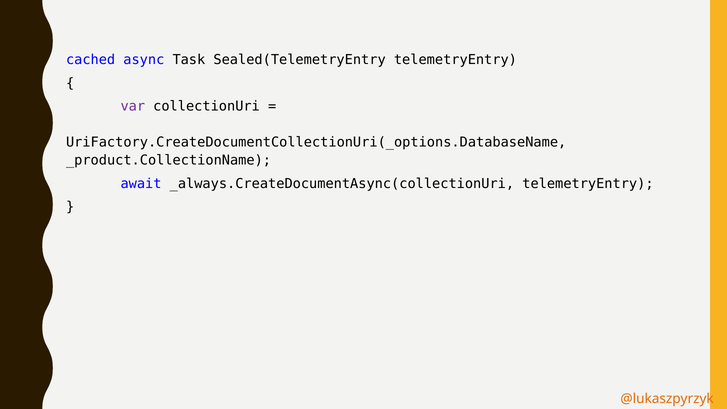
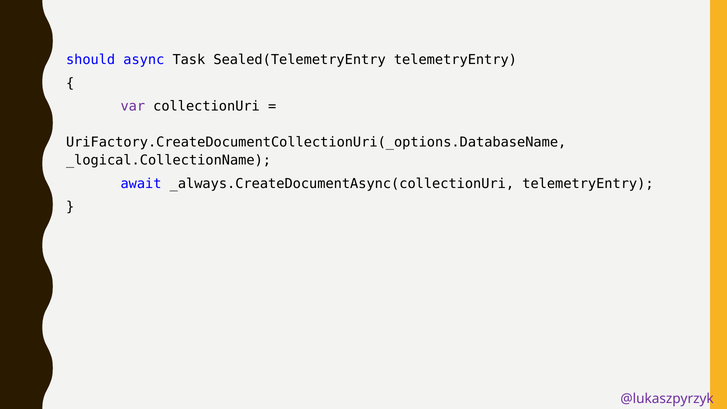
cached: cached -> should
_product.CollectionName: _product.CollectionName -> _logical.CollectionName
@lukaszpyrzyk colour: orange -> purple
